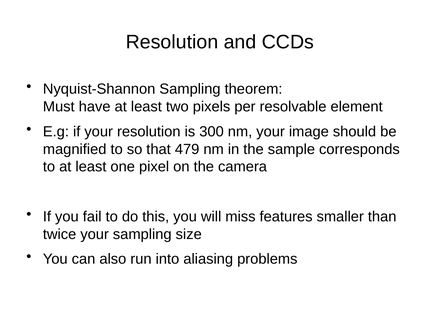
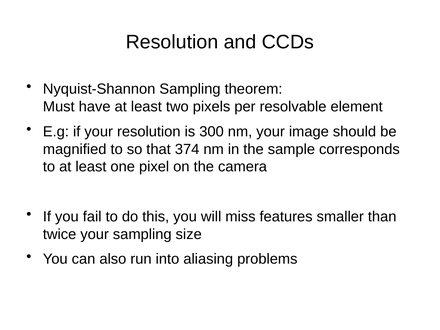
479: 479 -> 374
